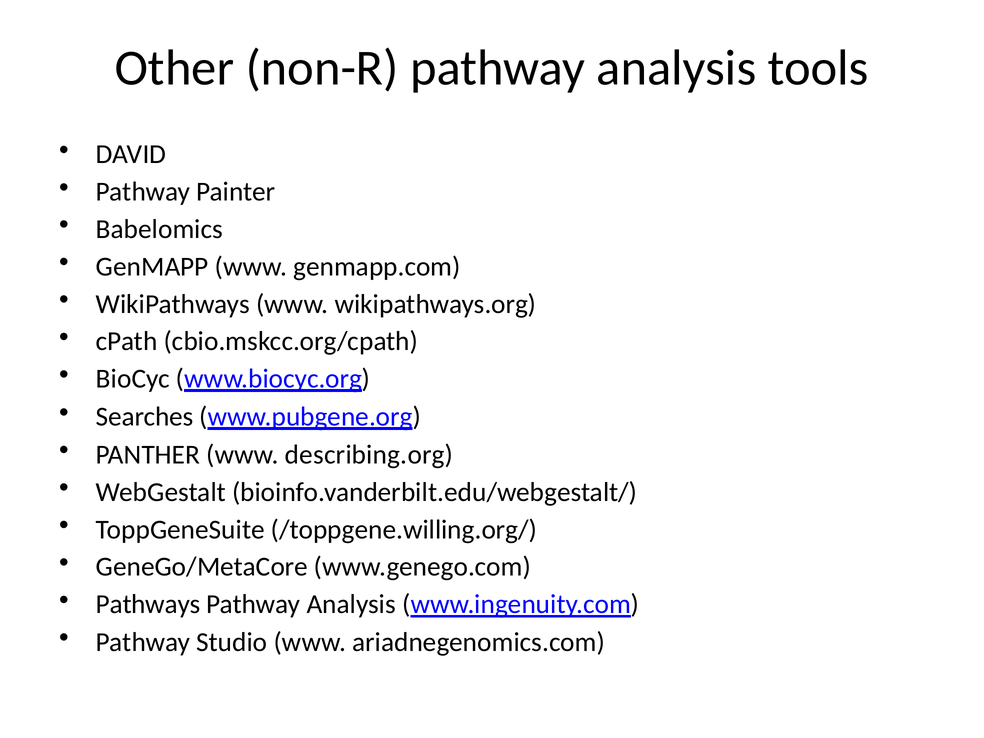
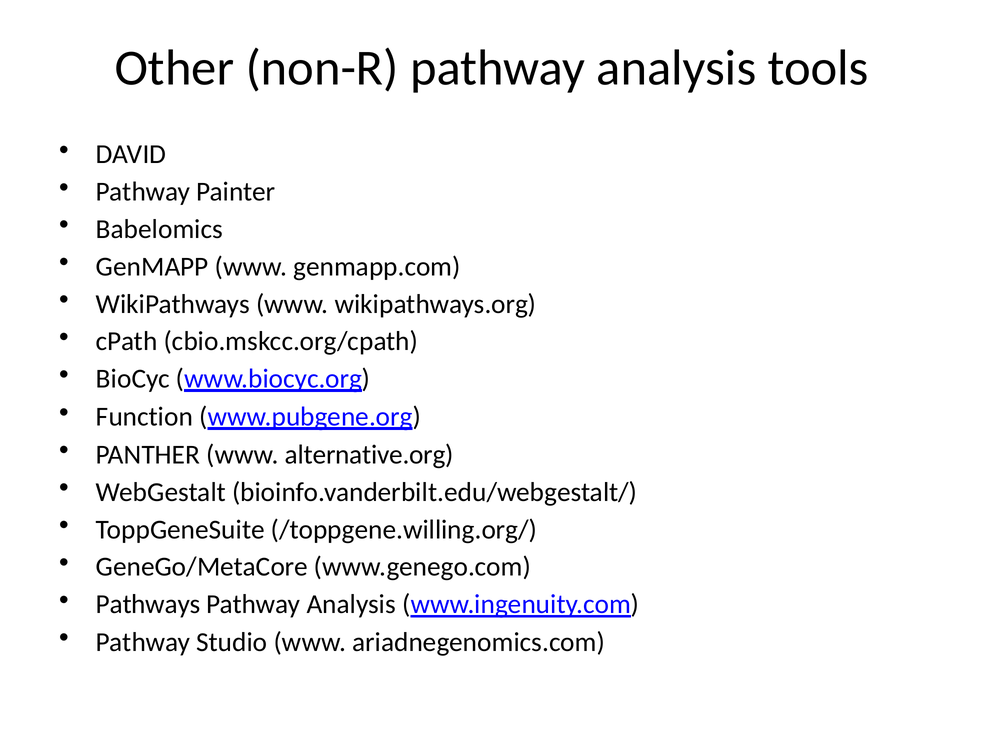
Searches: Searches -> Function
describing.org: describing.org -> alternative.org
